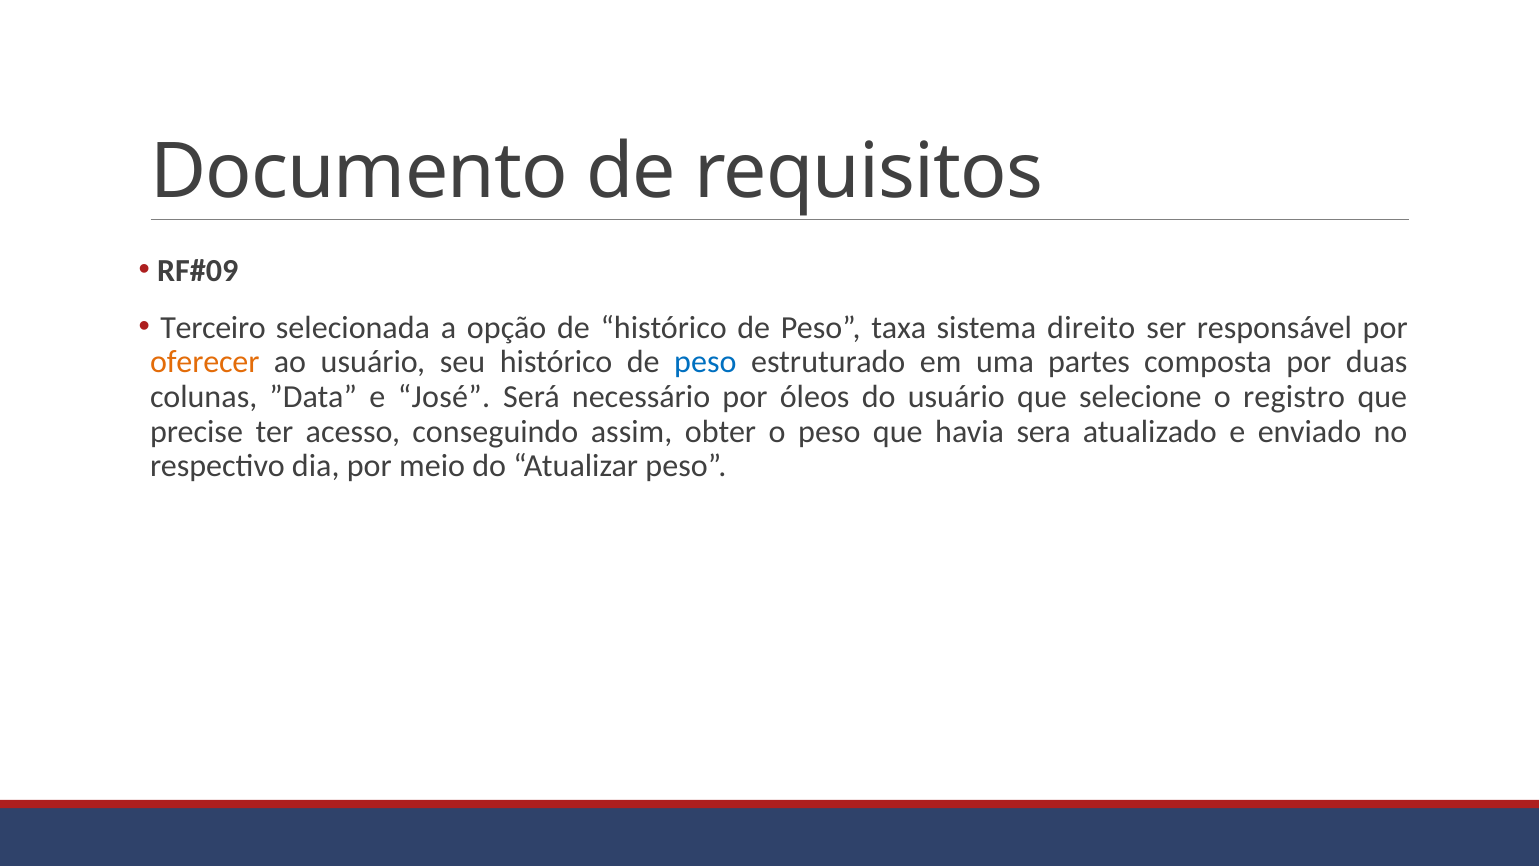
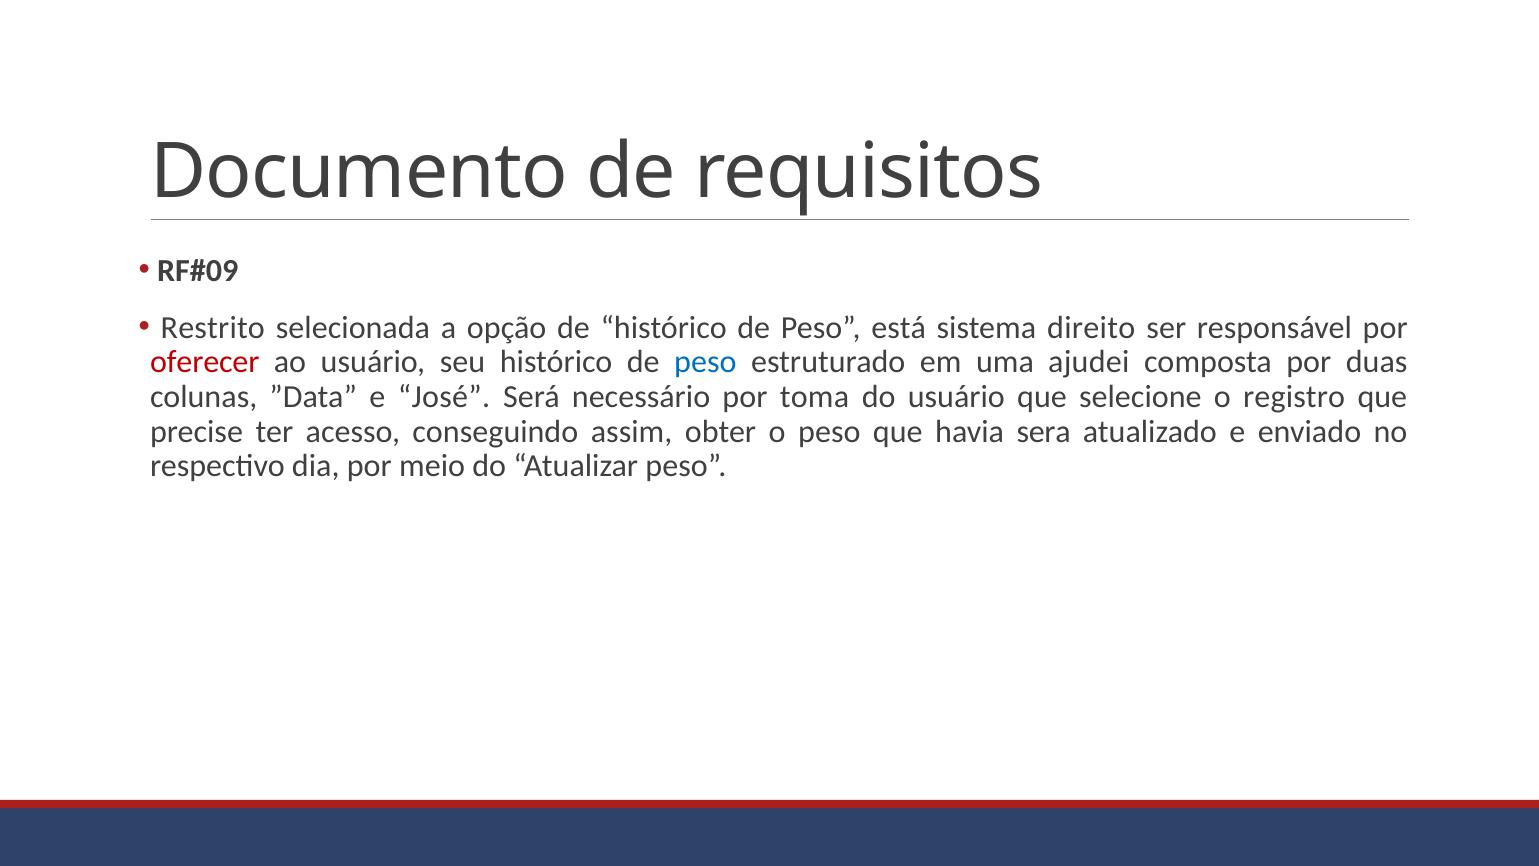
Terceiro: Terceiro -> Restrito
taxa: taxa -> está
oferecer colour: orange -> red
partes: partes -> ajudei
óleos: óleos -> toma
